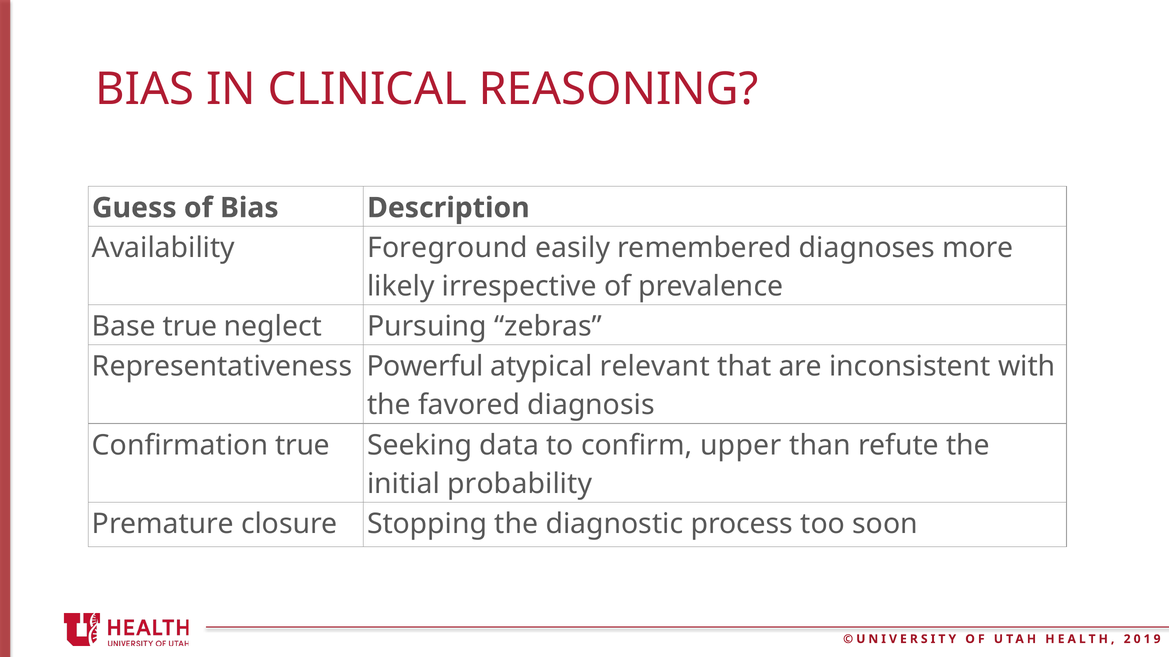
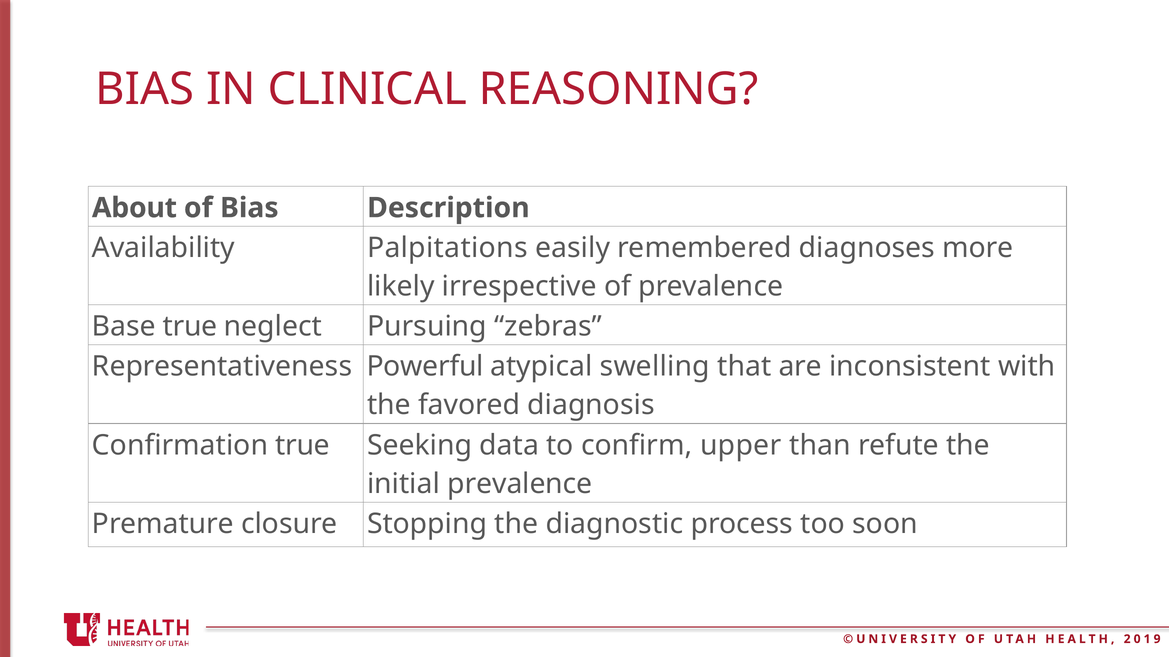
Guess: Guess -> About
Foreground: Foreground -> Palpitations
relevant: relevant -> swelling
initial probability: probability -> prevalence
